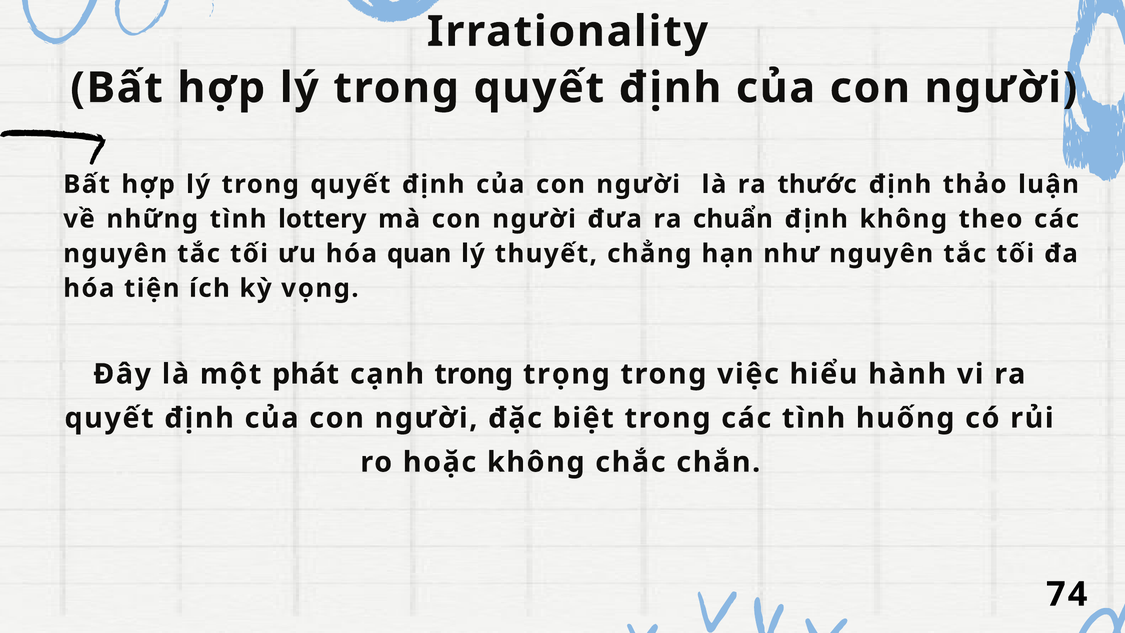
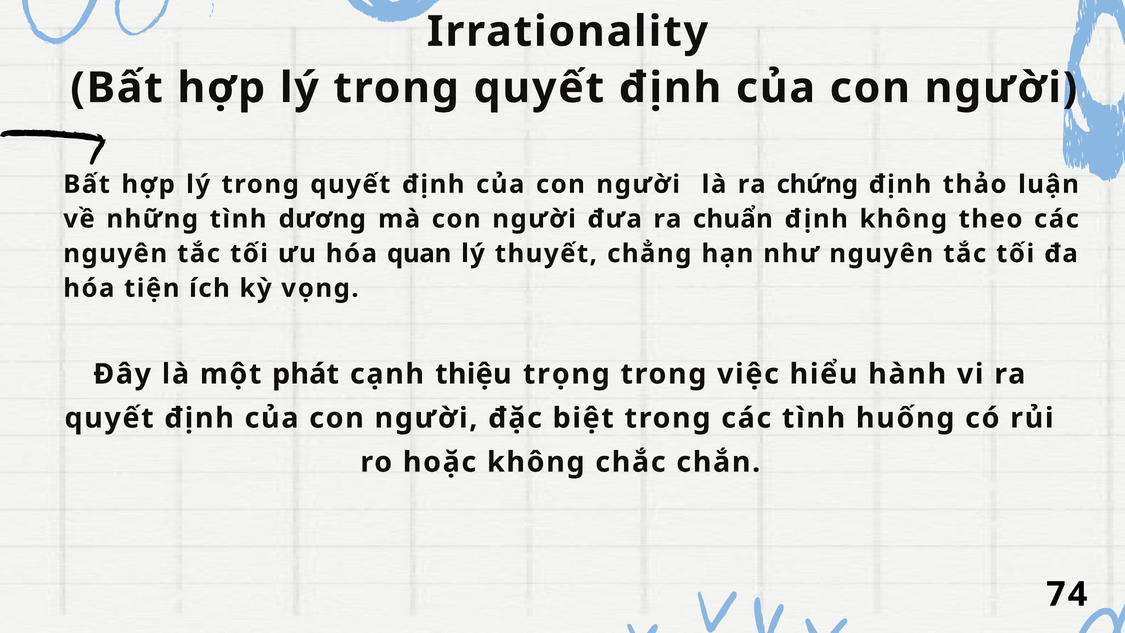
thước: thước -> chứng
lottery: lottery -> dương
cạnh trong: trong -> thiệu
